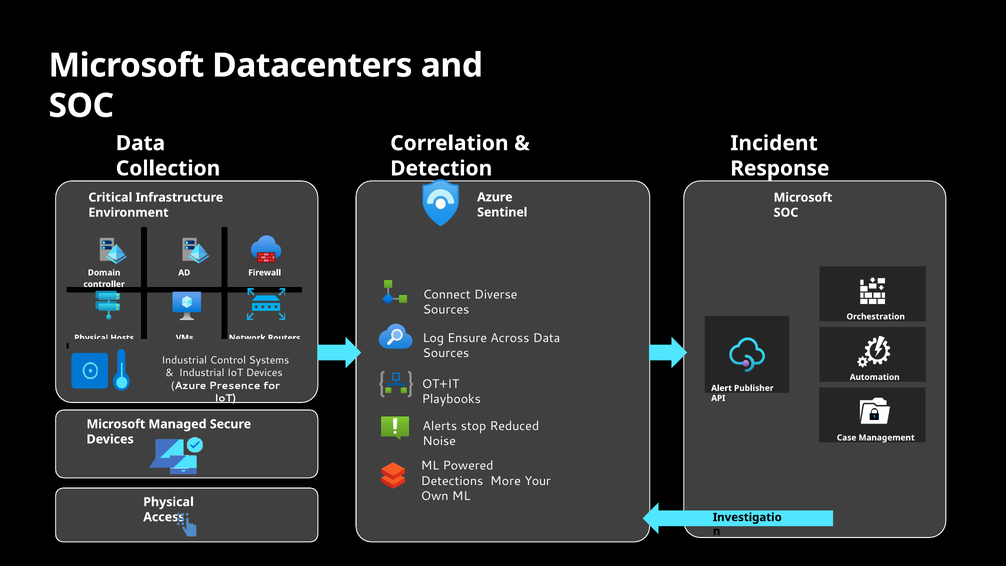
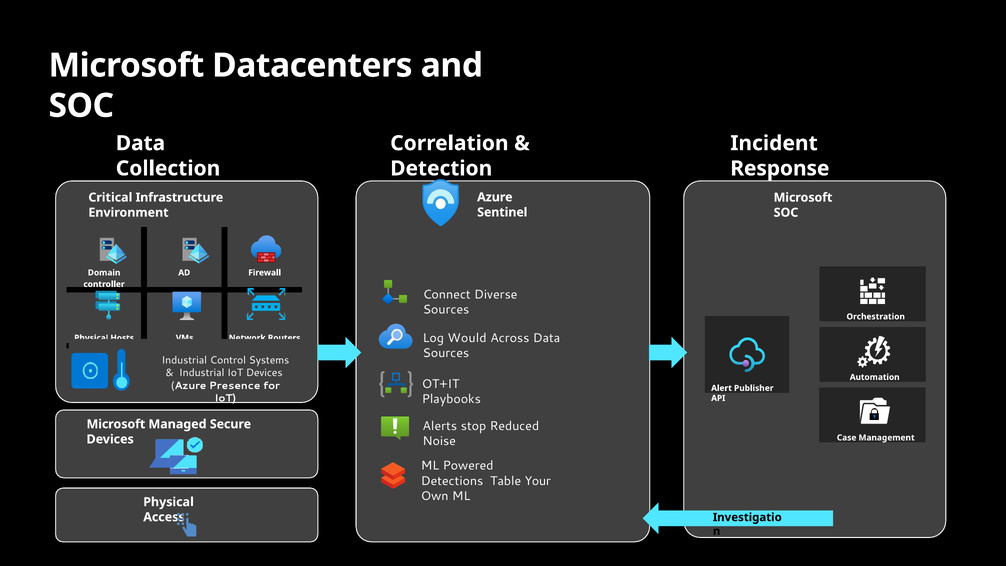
Ensure: Ensure -> Would
More: More -> Table
